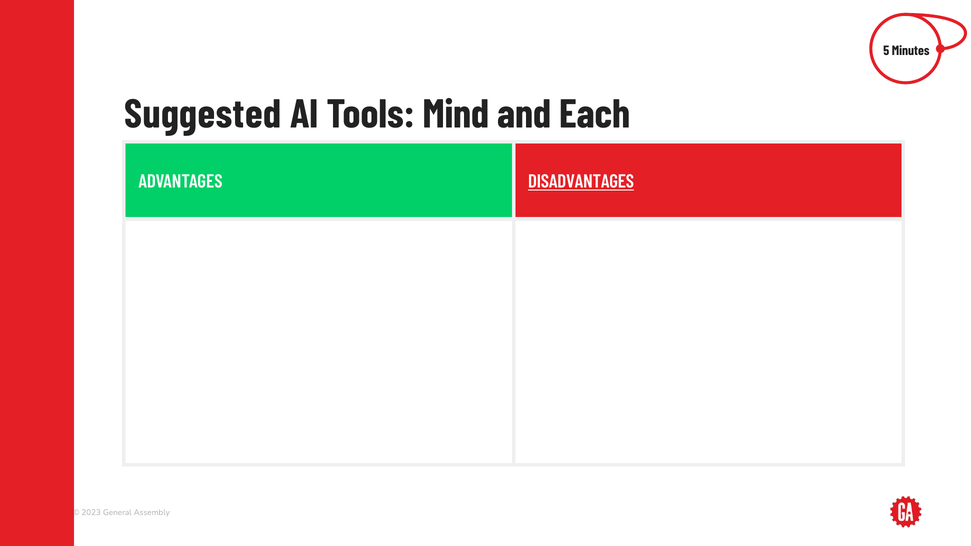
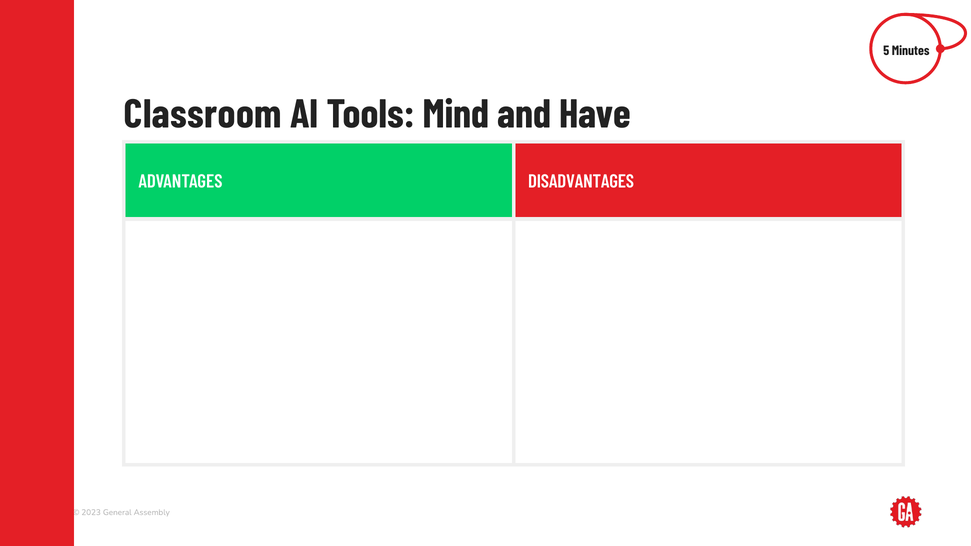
Suggested: Suggested -> Classroom
Each: Each -> Have
DISADVANTAGES underline: present -> none
